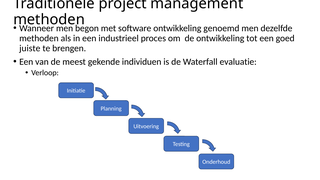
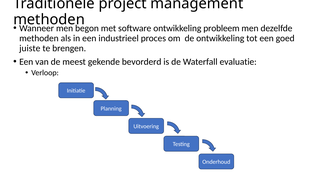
genoemd: genoemd -> probleem
individuen: individuen -> bevorderd
